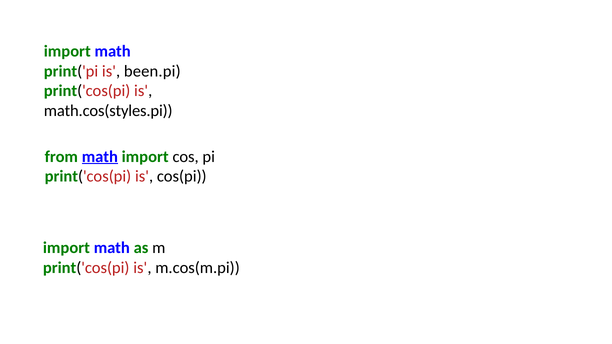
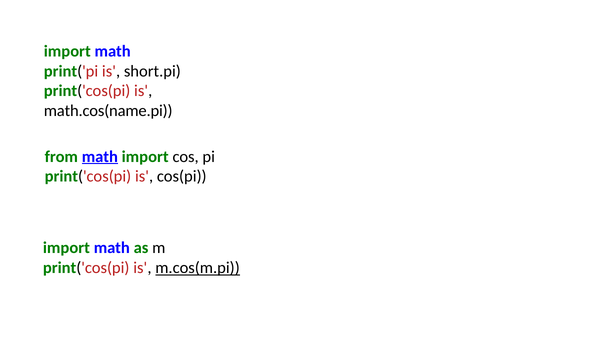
been.pi: been.pi -> short.pi
math.cos(styles.pi: math.cos(styles.pi -> math.cos(name.pi
m.cos(m.pi underline: none -> present
